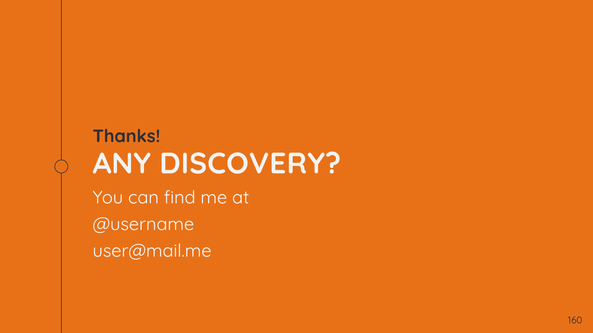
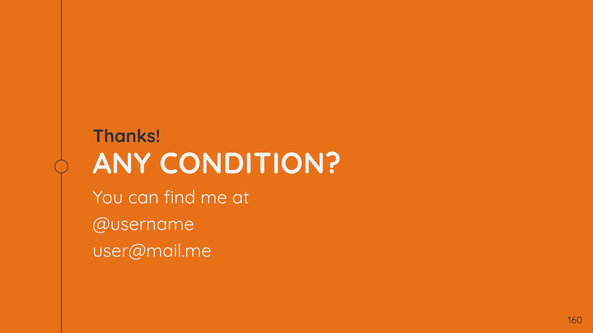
DISCOVERY: DISCOVERY -> CONDITION
